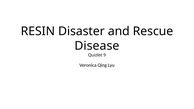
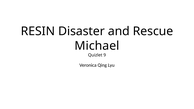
Disease: Disease -> Michael
